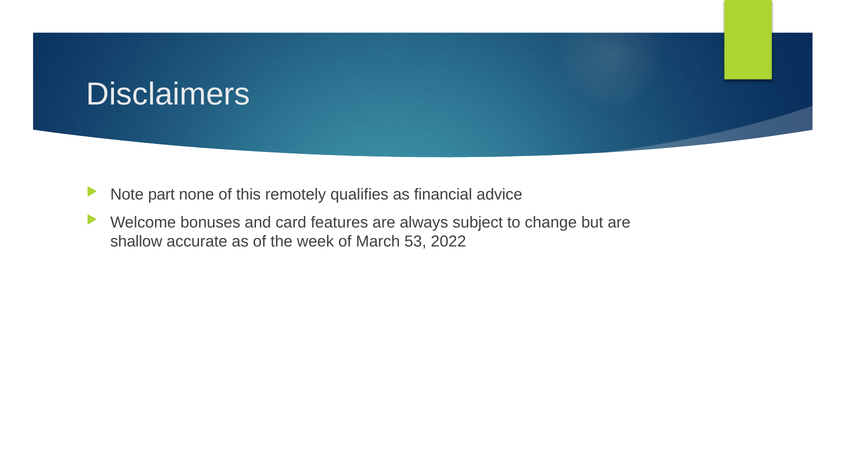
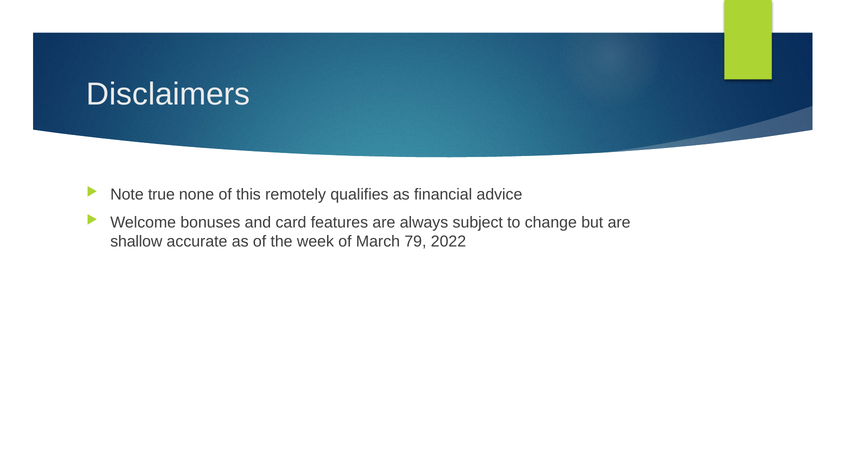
part: part -> true
53: 53 -> 79
